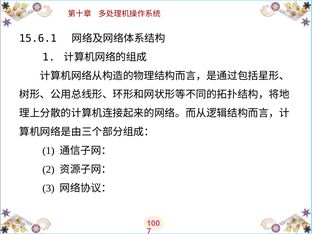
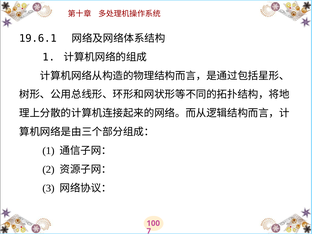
15.6.1: 15.6.1 -> 19.6.1
